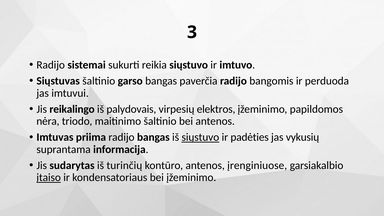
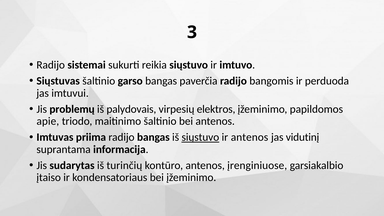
reikalingo: reikalingo -> problemų
nėra: nėra -> apie
ir padėties: padėties -> antenos
vykusių: vykusių -> vidutinį
įtaiso underline: present -> none
